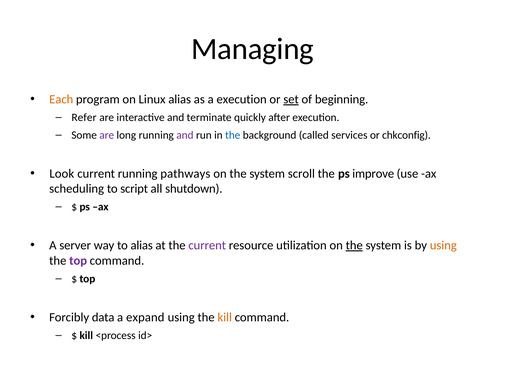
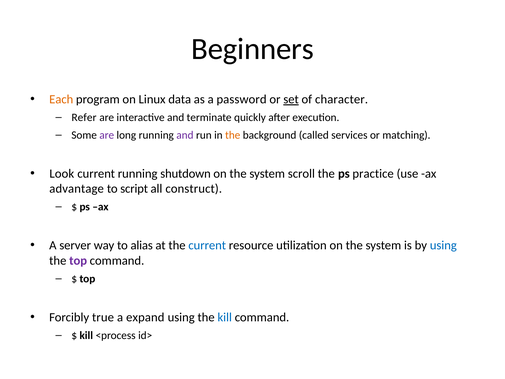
Managing: Managing -> Beginners
Linux alias: alias -> data
a execution: execution -> password
beginning: beginning -> character
the at (233, 135) colour: blue -> orange
chkconfig: chkconfig -> matching
pathways: pathways -> shutdown
improve: improve -> practice
scheduling: scheduling -> advantage
shutdown: shutdown -> construct
current at (207, 245) colour: purple -> blue
the at (354, 245) underline: present -> none
using at (443, 245) colour: orange -> blue
data: data -> true
kill at (225, 317) colour: orange -> blue
